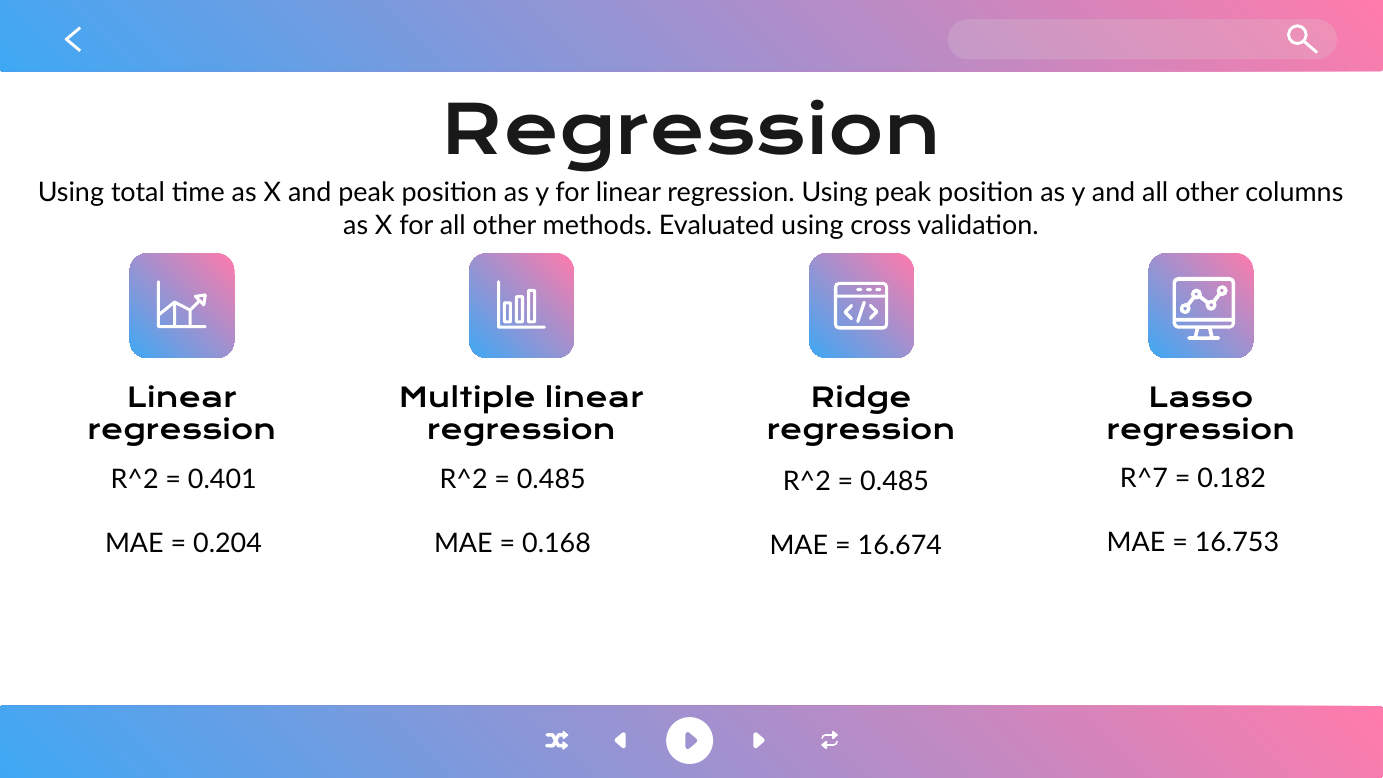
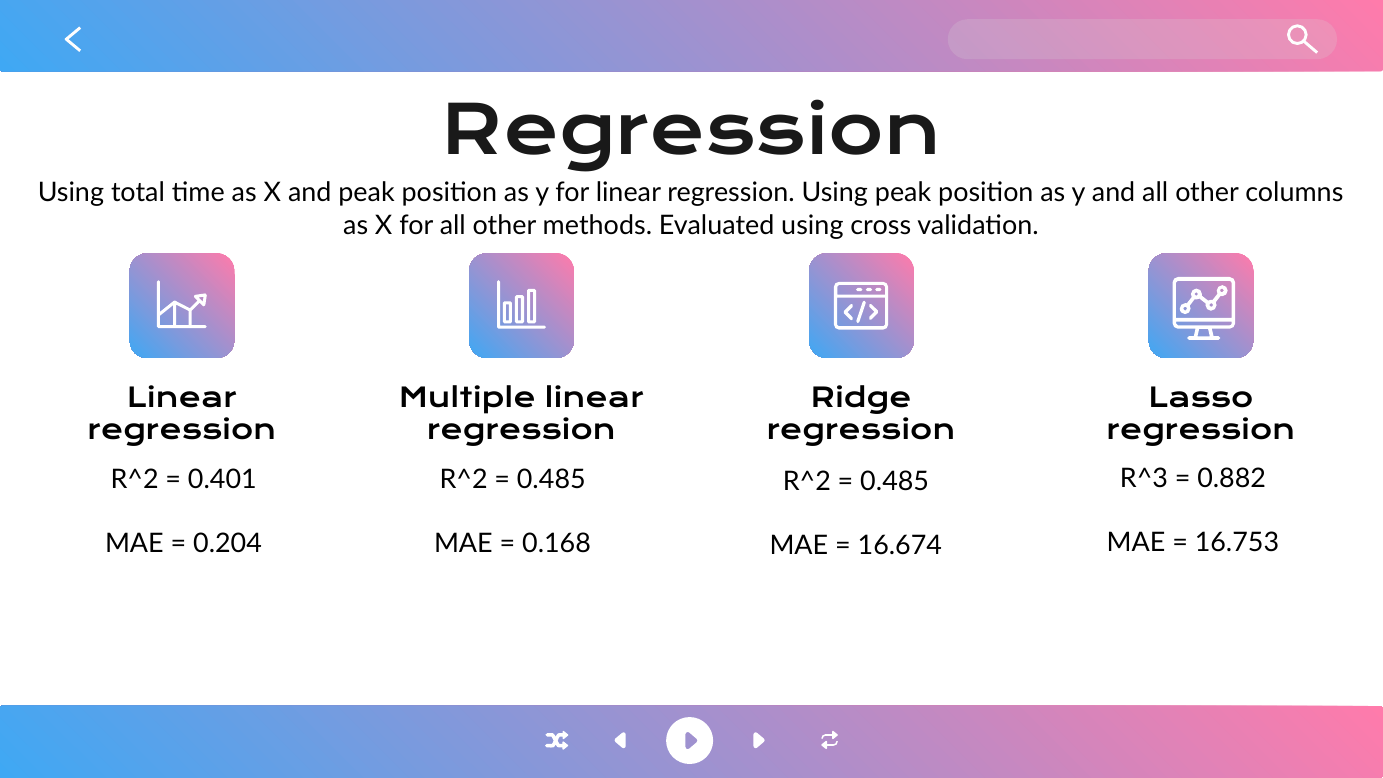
R^7: R^7 -> R^3
0.182: 0.182 -> 0.882
